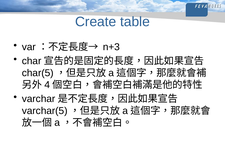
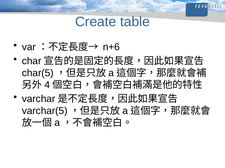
n+3: n+3 -> n+6
